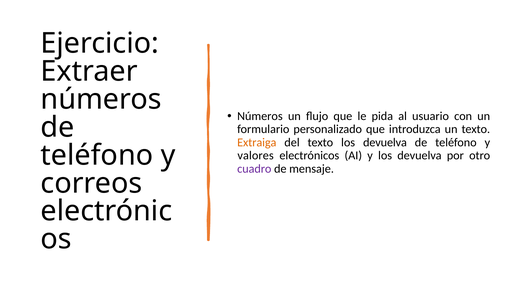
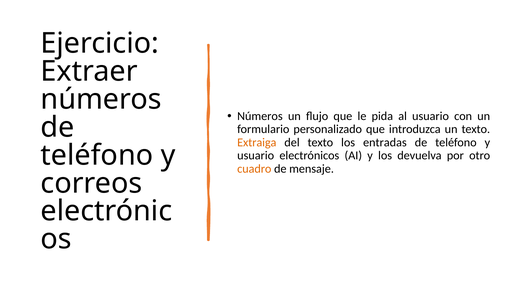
texto los devuelva: devuelva -> entradas
valores at (256, 155): valores -> usuario
cuadro colour: purple -> orange
